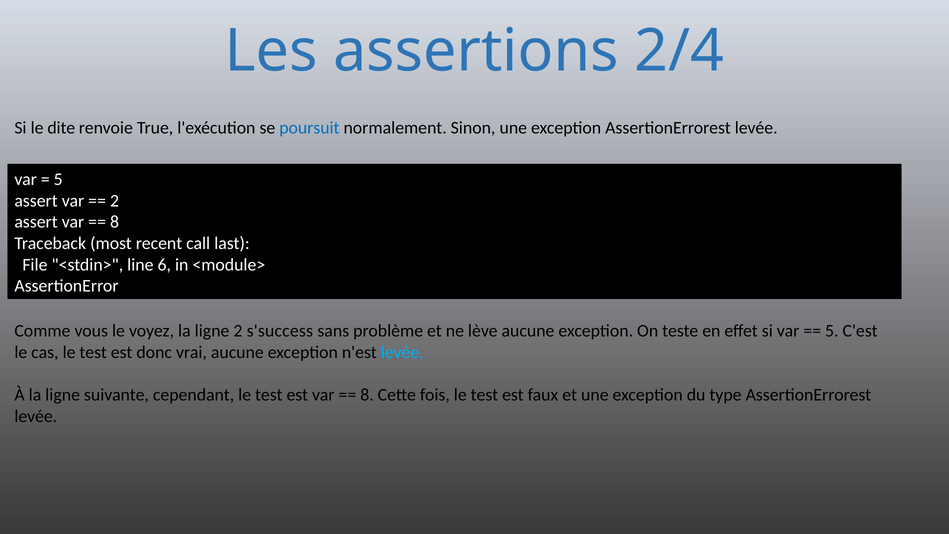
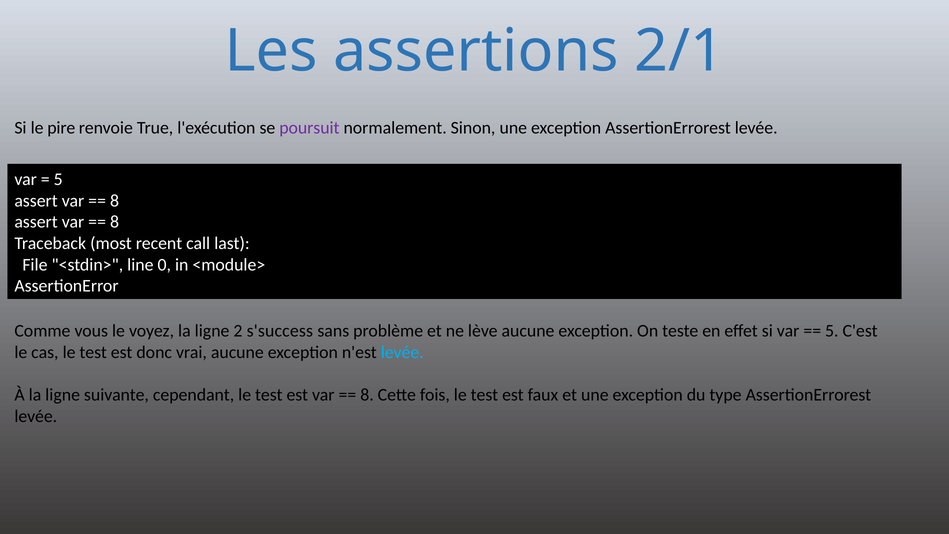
2/4: 2/4 -> 2/1
dite: dite -> pire
poursuit colour: blue -> purple
2 at (115, 201): 2 -> 8
6: 6 -> 0
